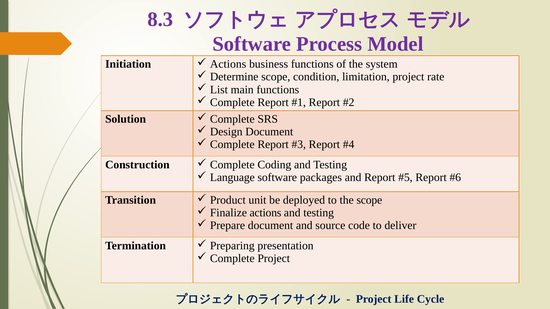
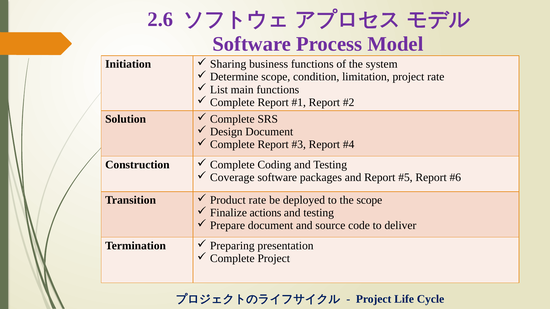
8.3: 8.3 -> 2.6
Actions at (228, 64): Actions -> Sharing
Language: Language -> Coverage
Product unit: unit -> rate
